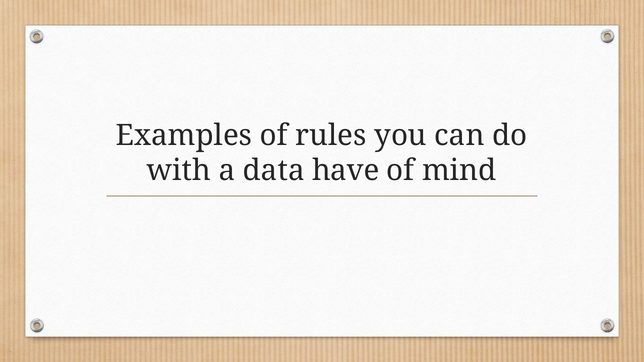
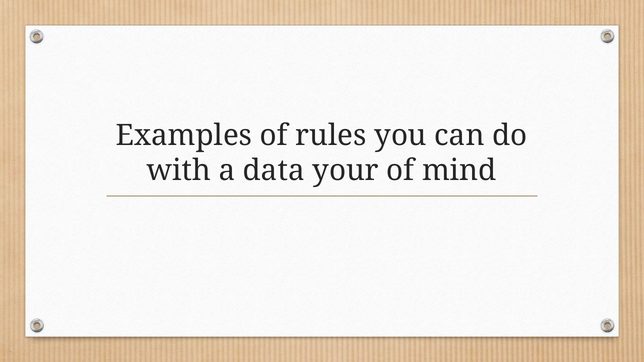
have: have -> your
